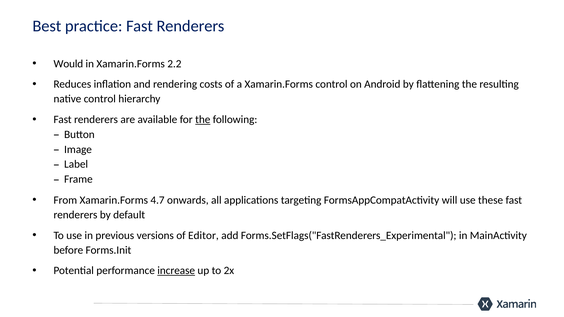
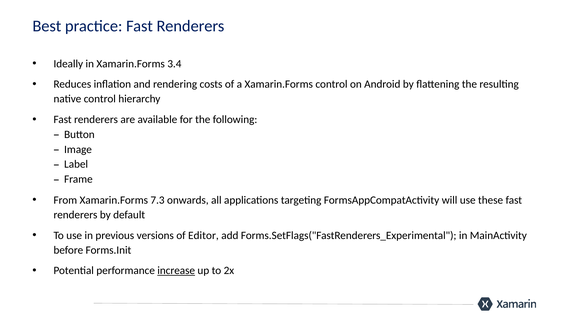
Would: Would -> Ideally
2.2: 2.2 -> 3.4
the at (203, 120) underline: present -> none
4.7: 4.7 -> 7.3
